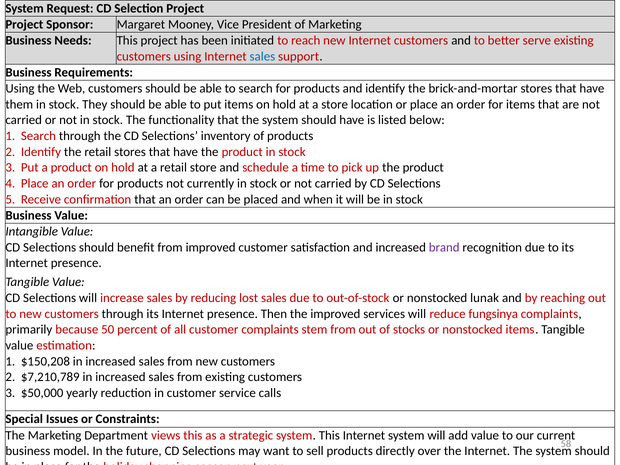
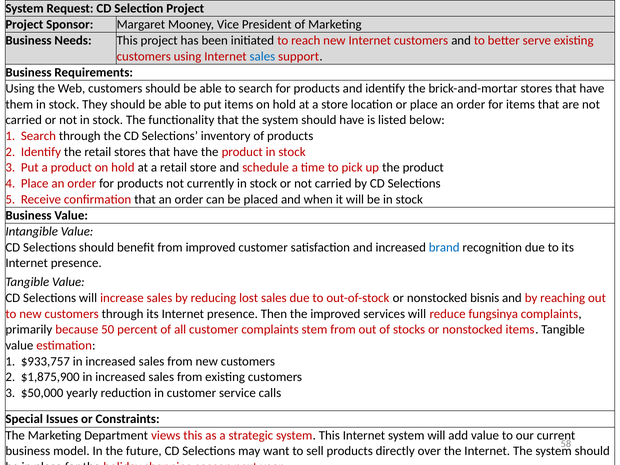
brand colour: purple -> blue
lunak: lunak -> bisnis
$150,208: $150,208 -> $933,757
$7,210,789: $7,210,789 -> $1,875,900
